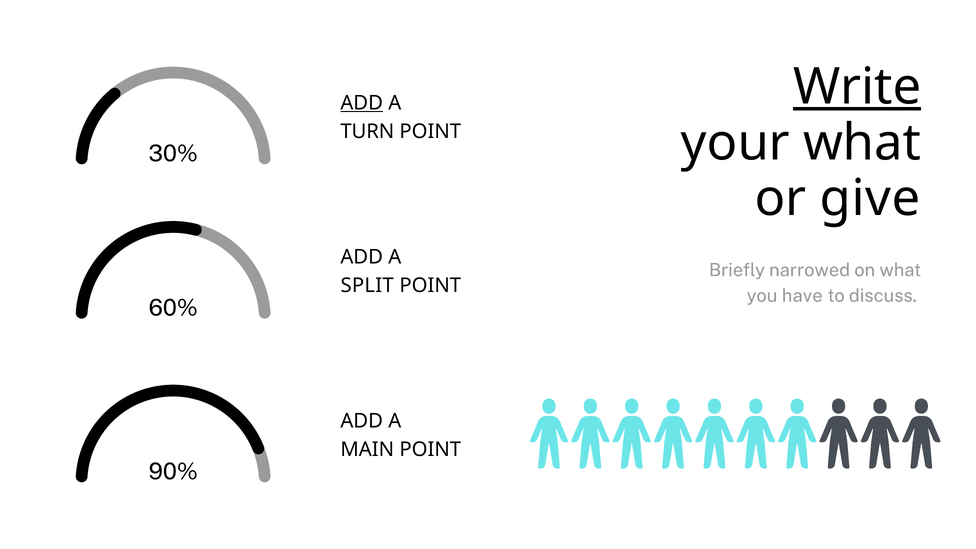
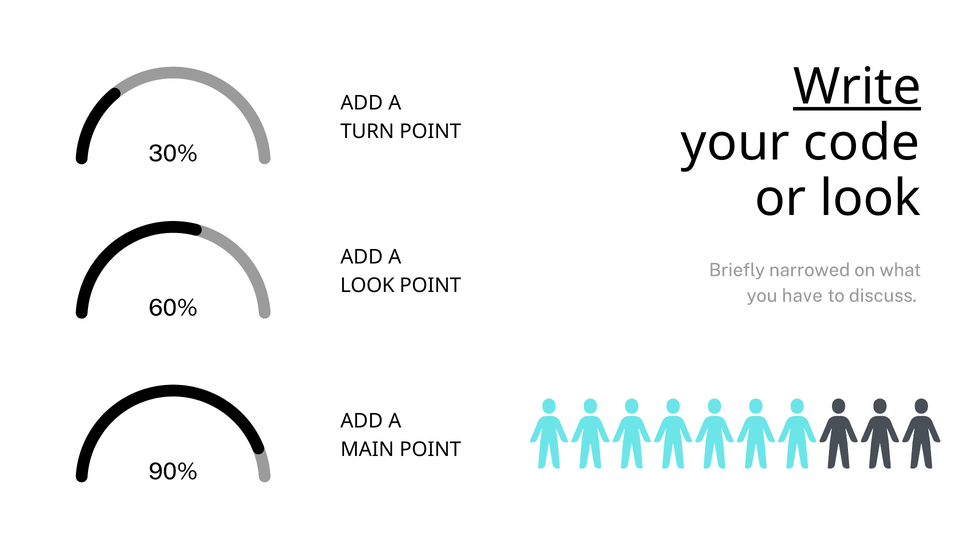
ADD at (362, 103) underline: present -> none
your what: what -> code
or give: give -> look
SPLIT at (367, 286): SPLIT -> LOOK
